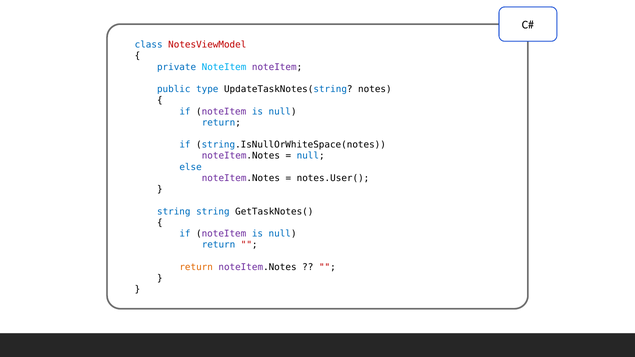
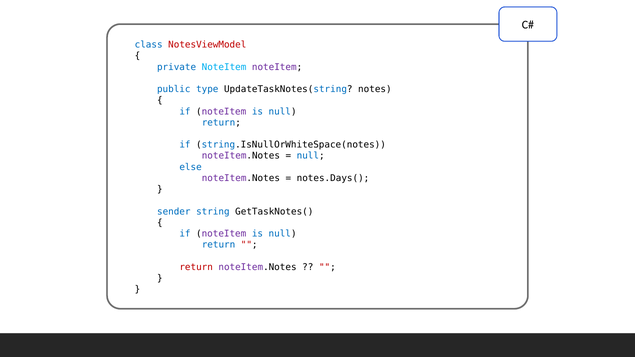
notes.User(: notes.User( -> notes.Days(
string at (174, 212): string -> sender
return at (196, 267) colour: orange -> red
